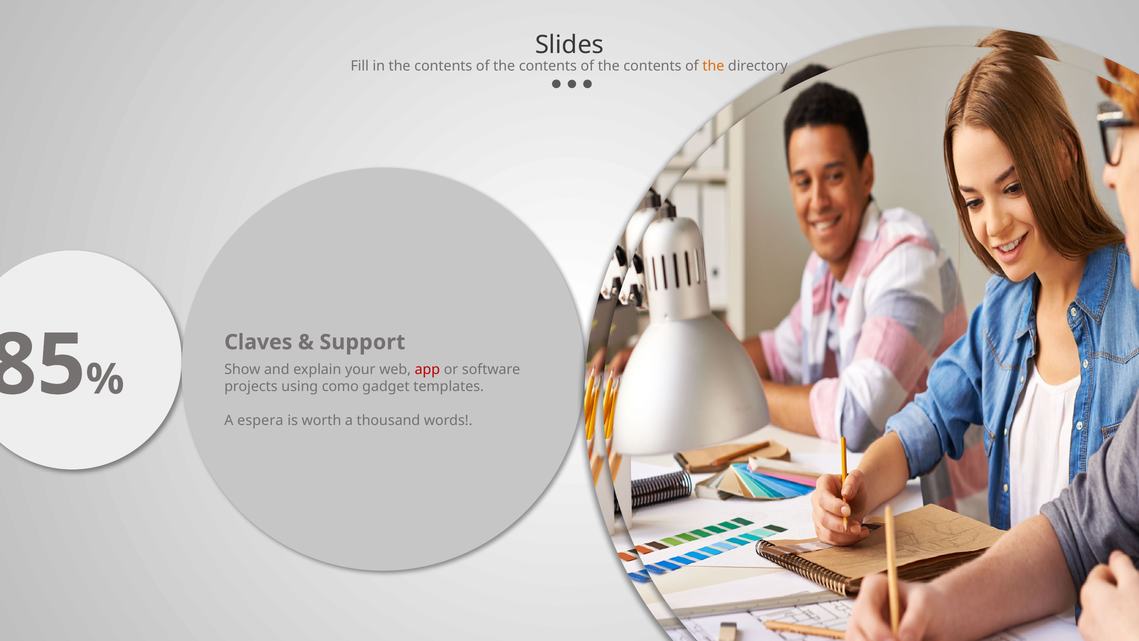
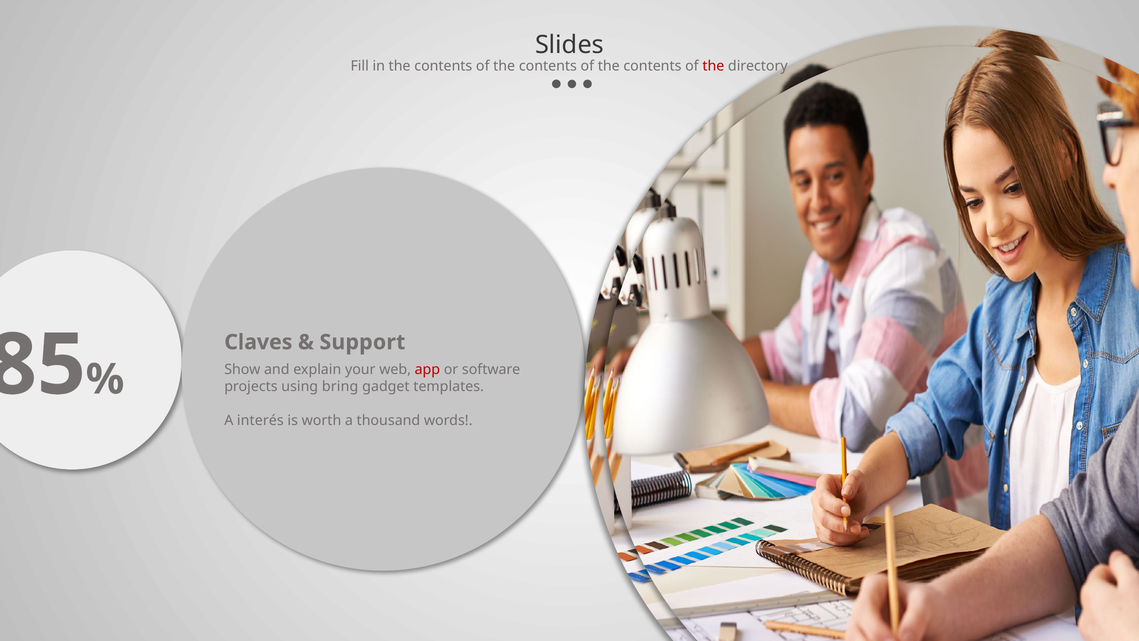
the at (713, 66) colour: orange -> red
como: como -> bring
espera: espera -> interés
